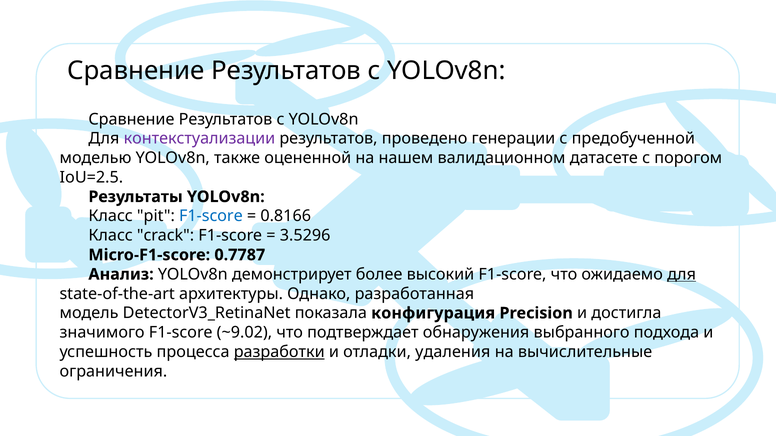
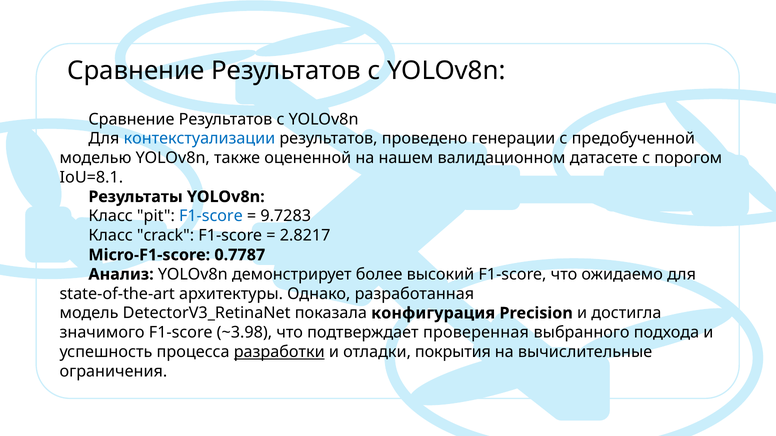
контекстуализации colour: purple -> blue
IoU=2.5: IoU=2.5 -> IoU=8.1
0.8166: 0.8166 -> 9.7283
3.5296: 3.5296 -> 2.8217
для at (682, 275) underline: present -> none
~9.02: ~9.02 -> ~3.98
обнаружения: обнаружения -> проверенная
удаления: удаления -> покрытия
